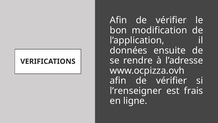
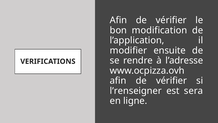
données: données -> modifier
frais: frais -> sera
